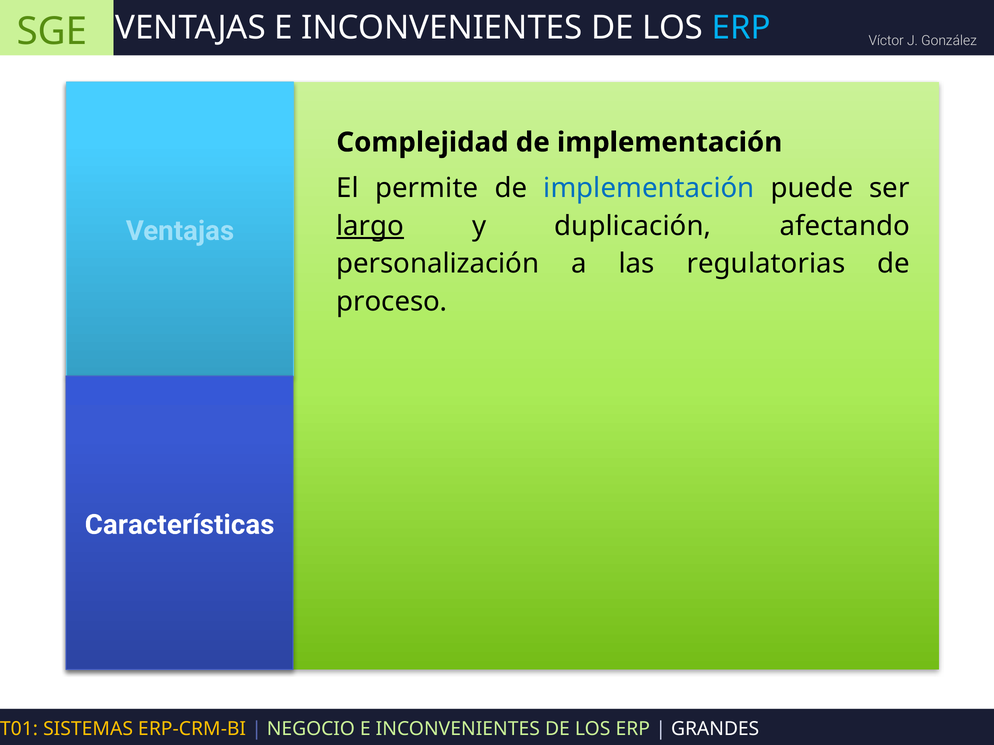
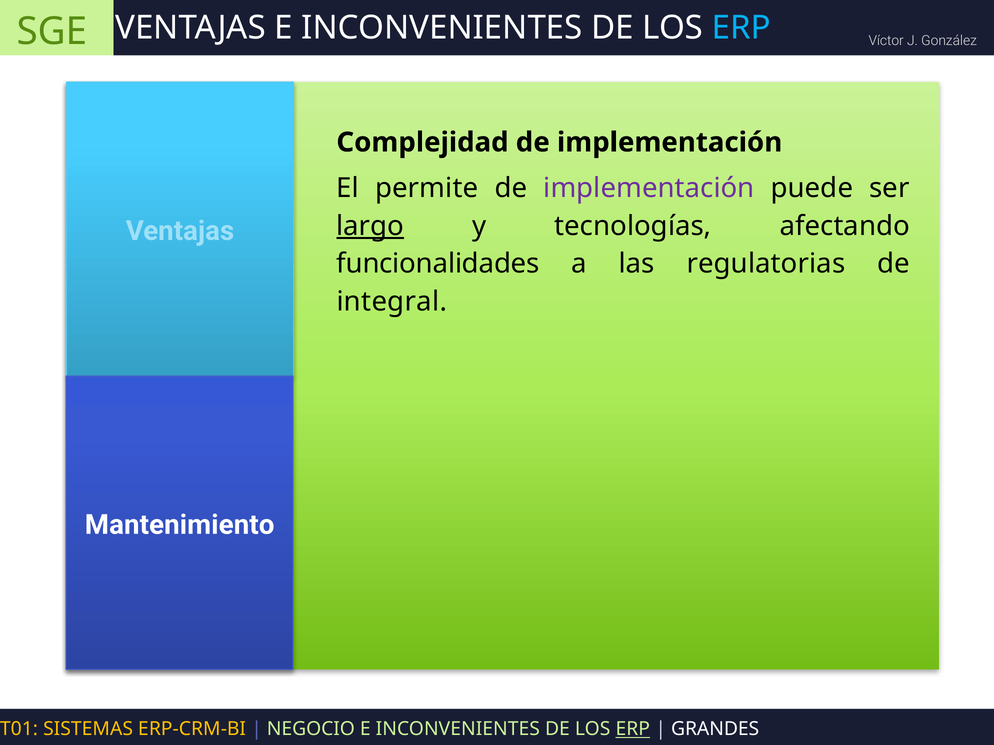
implementación at (649, 189) colour: blue -> purple
duplicación: duplicación -> tecnologías
personalización: personalización -> funcionalidades
proceso: proceso -> integral
Características: Características -> Mantenimiento
ERP at (633, 730) underline: none -> present
